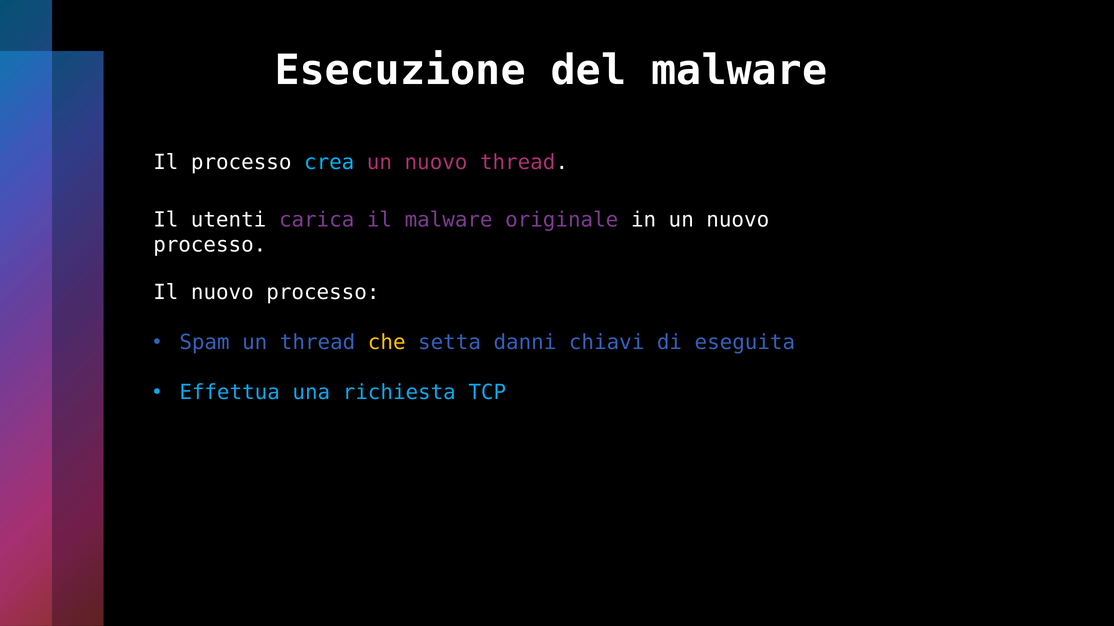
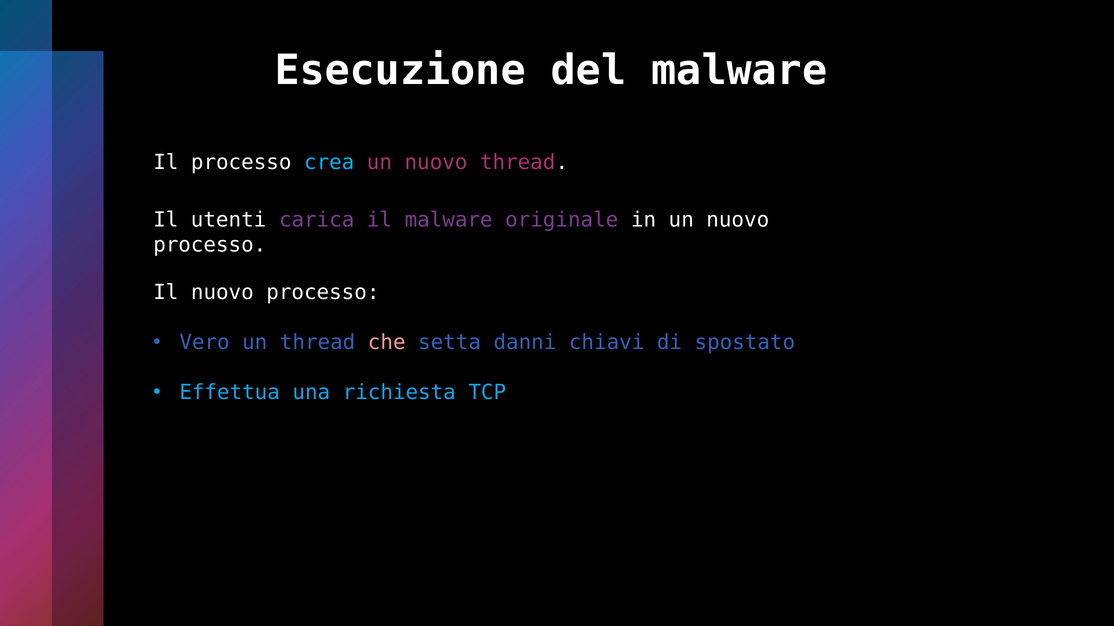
Spam: Spam -> Vero
che colour: yellow -> pink
eseguita: eseguita -> spostato
